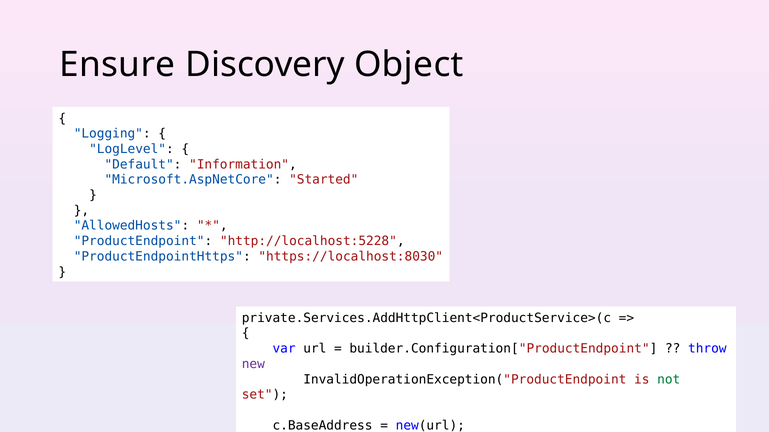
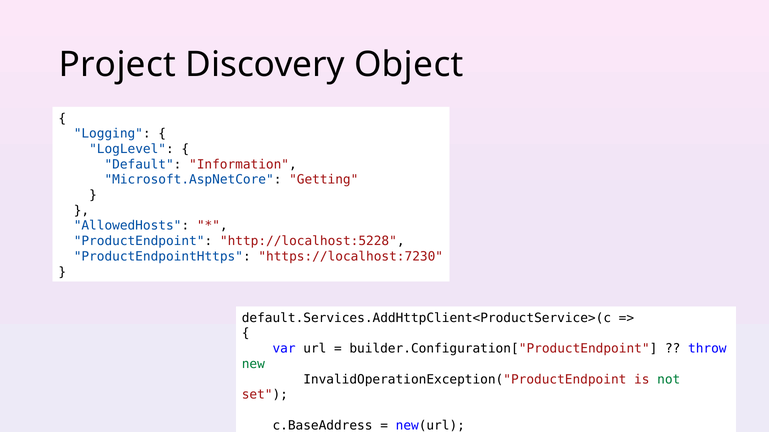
Ensure: Ensure -> Project
Started: Started -> Getting
https://localhost:8030: https://localhost:8030 -> https://localhost:7230
private.Services.AddHttpClient<ProductService>(c: private.Services.AddHttpClient<ProductService>(c -> default.Services.AddHttpClient<ProductService>(c
new colour: purple -> green
